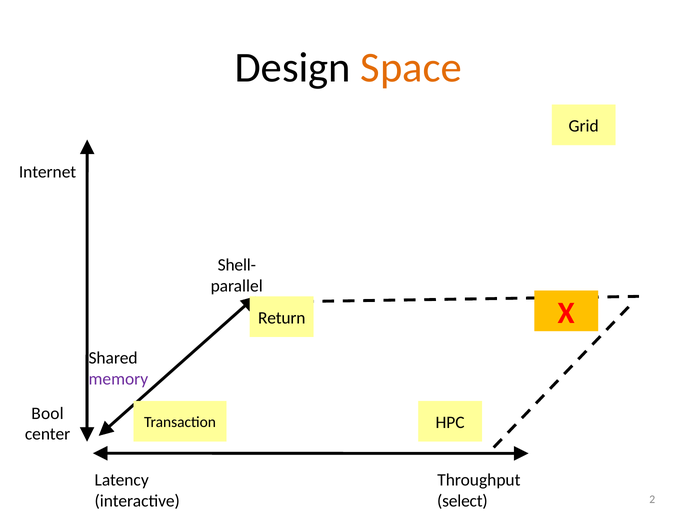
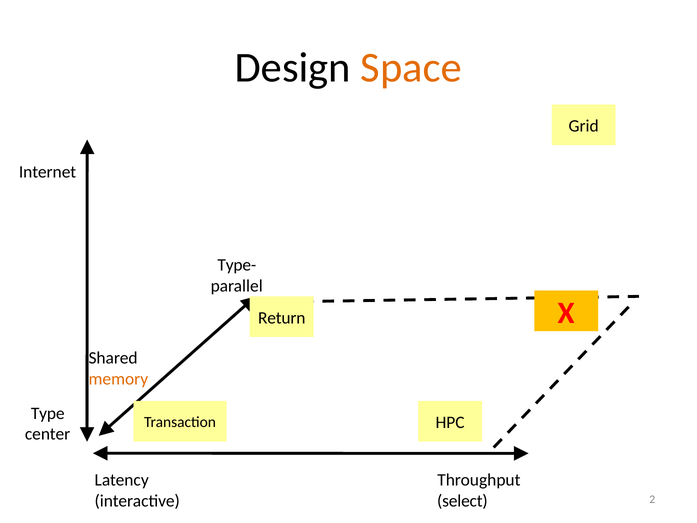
Shell-: Shell- -> Type-
memory colour: purple -> orange
Bool: Bool -> Type
